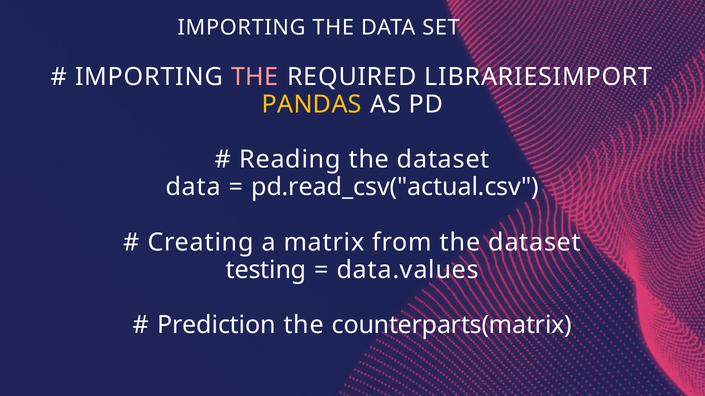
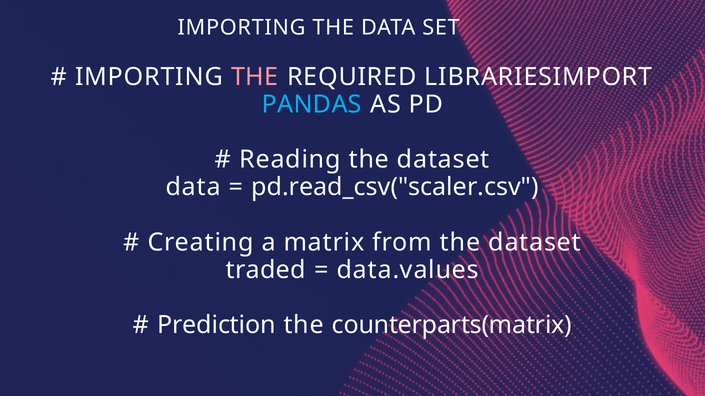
PANDAS colour: yellow -> light blue
pd.read_csv("actual.csv: pd.read_csv("actual.csv -> pd.read_csv("scaler.csv
testing: testing -> traded
